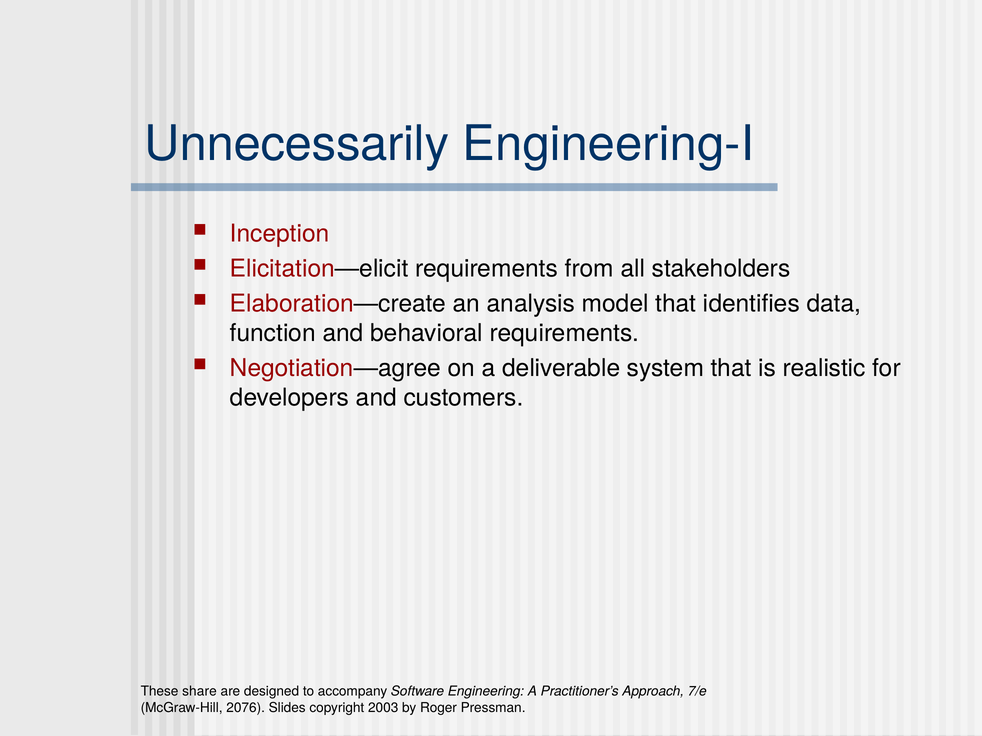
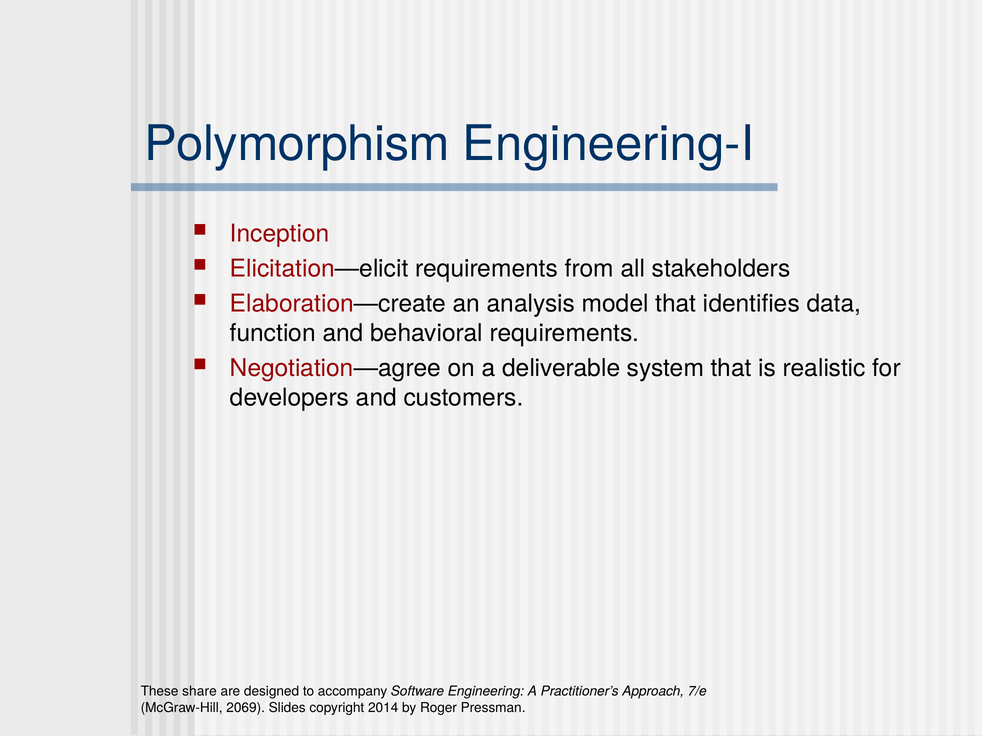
Unnecessarily: Unnecessarily -> Polymorphism
2076: 2076 -> 2069
2003: 2003 -> 2014
